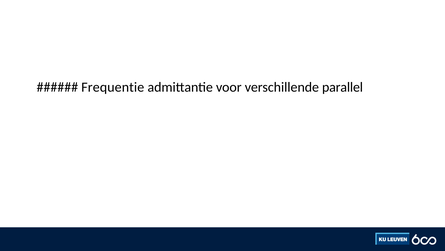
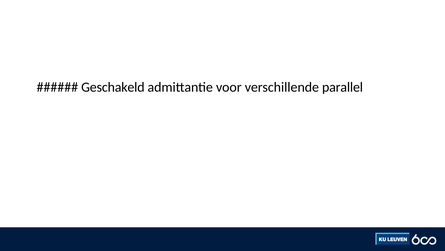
Frequentie: Frequentie -> Geschakeld
